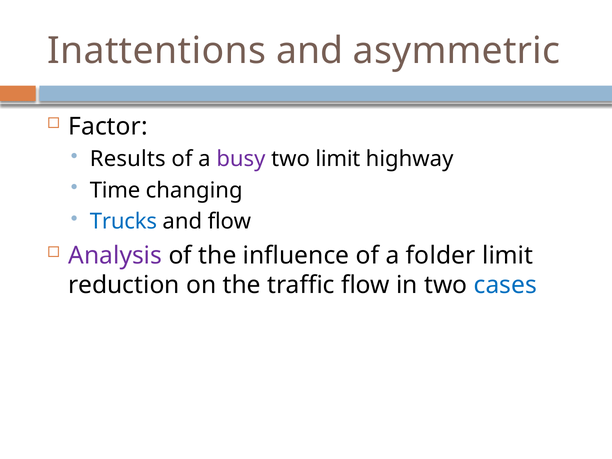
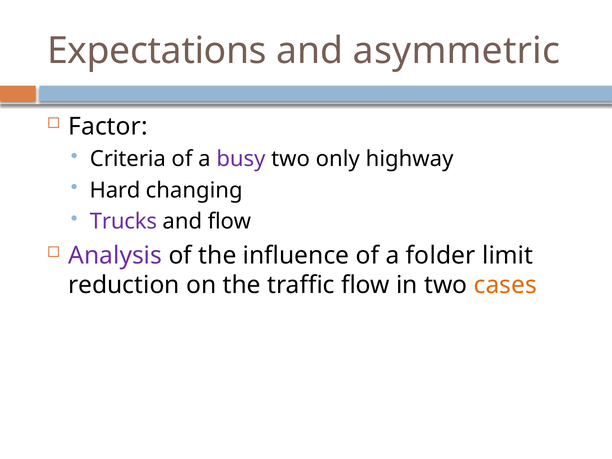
Inattentions: Inattentions -> Expectations
Results: Results -> Criteria
two limit: limit -> only
Time: Time -> Hard
Trucks colour: blue -> purple
cases colour: blue -> orange
